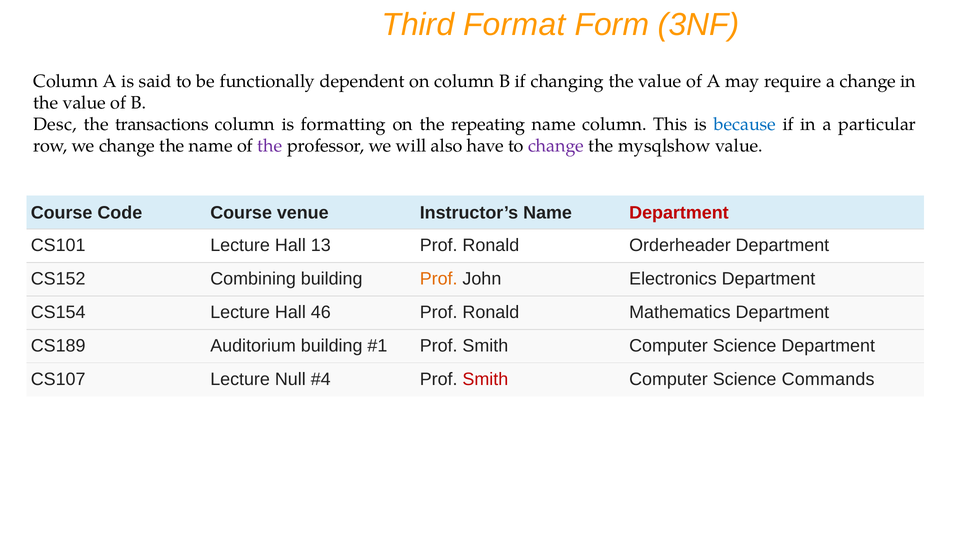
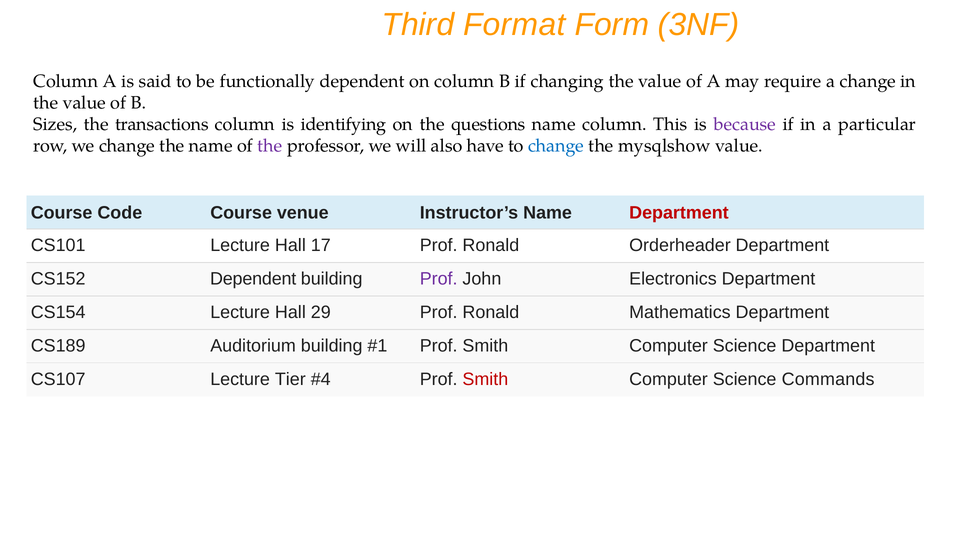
Desc: Desc -> Sizes
formatting: formatting -> identifying
repeating: repeating -> questions
because colour: blue -> purple
change at (556, 146) colour: purple -> blue
13: 13 -> 17
CS152 Combining: Combining -> Dependent
Prof at (439, 279) colour: orange -> purple
46: 46 -> 29
Null: Null -> Tier
